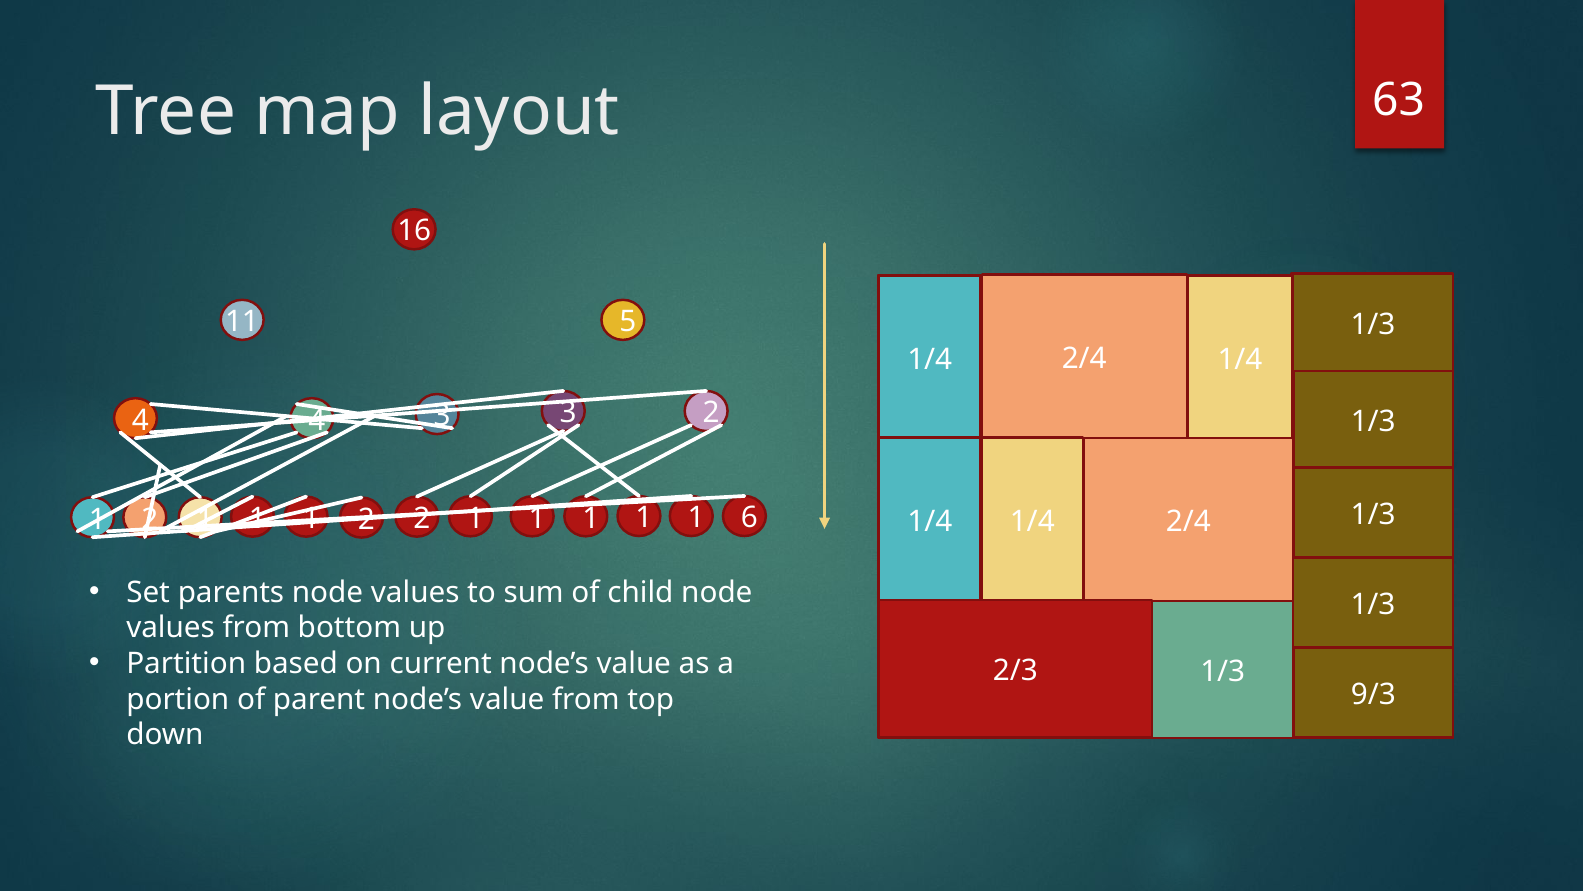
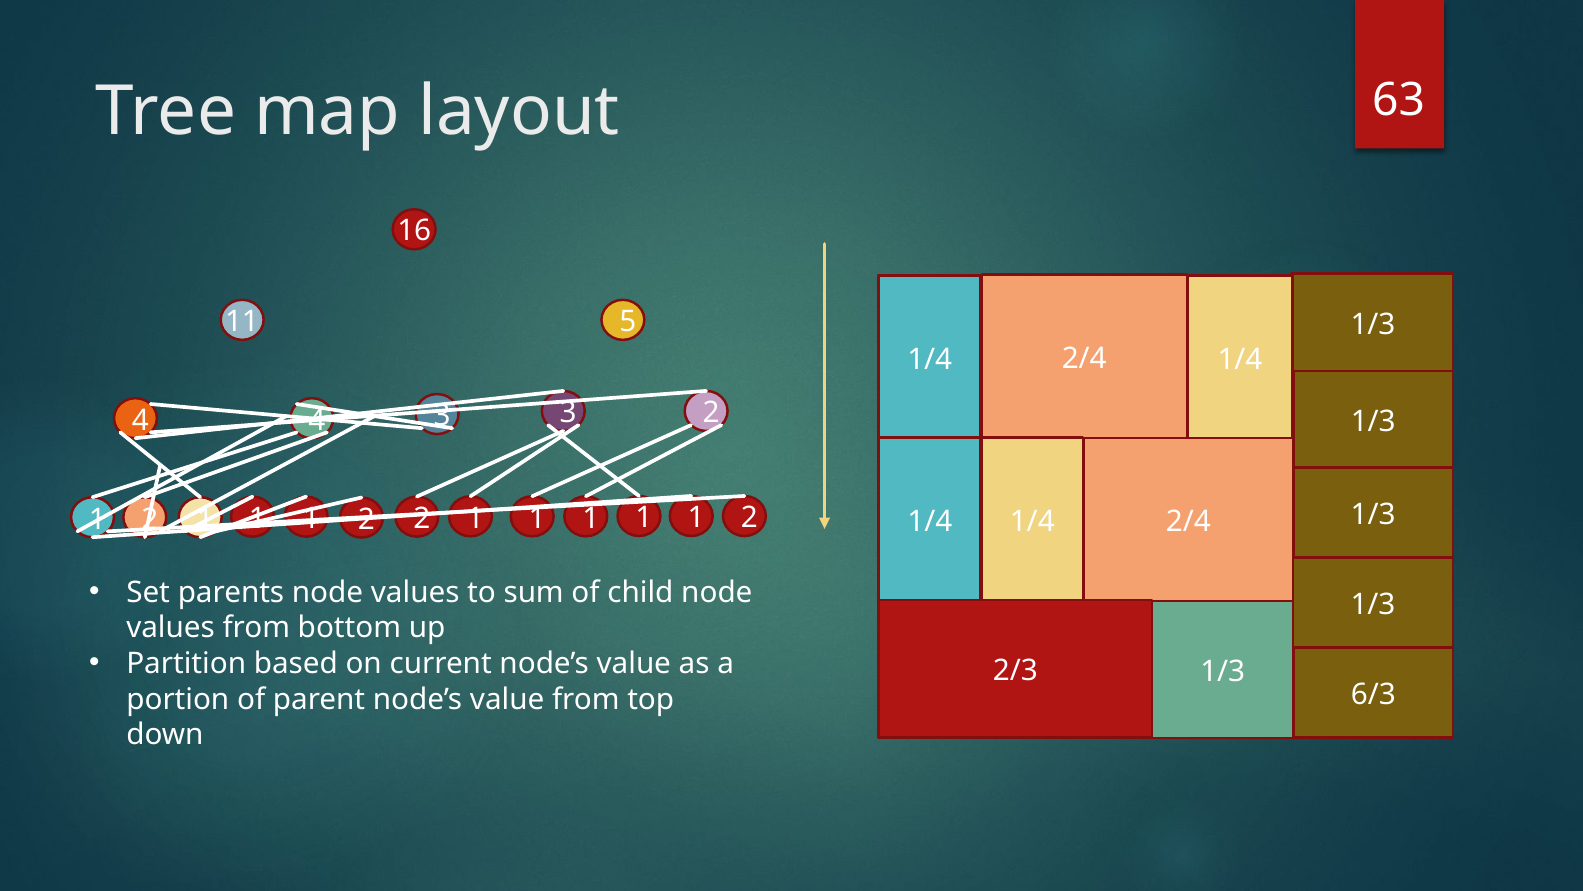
6 at (749, 518): 6 -> 2
9/3: 9/3 -> 6/3
